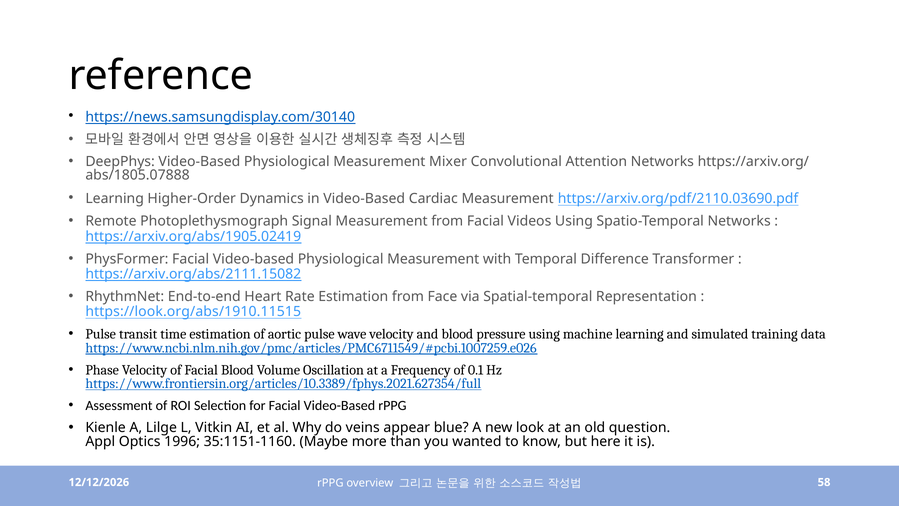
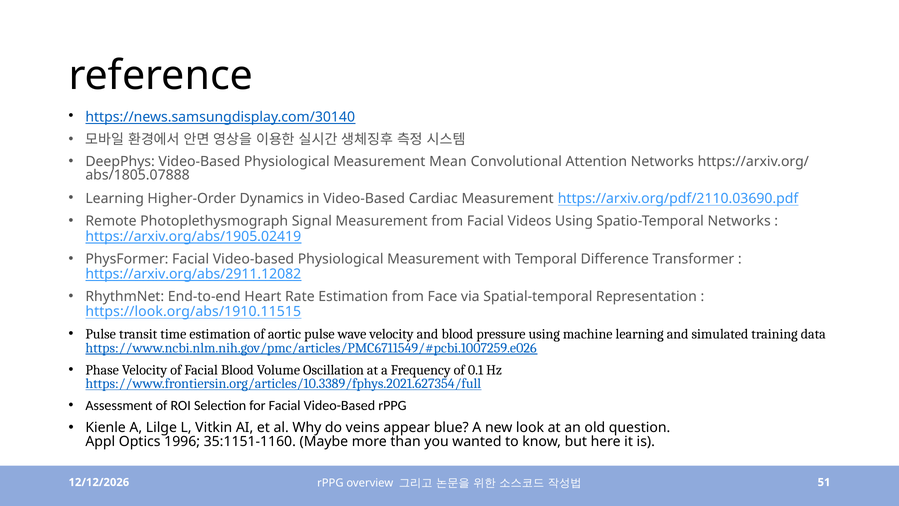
Mixer: Mixer -> Mean
https://arxiv.org/abs/2111.15082: https://arxiv.org/abs/2111.15082 -> https://arxiv.org/abs/2911.12082
58: 58 -> 51
